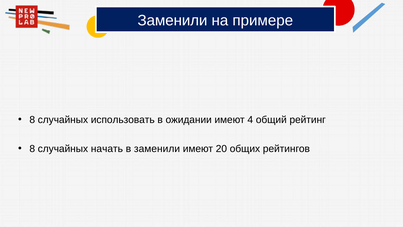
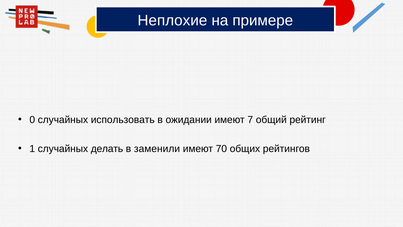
Заменили at (172, 20): Заменили -> Неплохие
8 at (32, 120): 8 -> 0
4: 4 -> 7
8 at (32, 149): 8 -> 1
начать: начать -> делать
20: 20 -> 70
